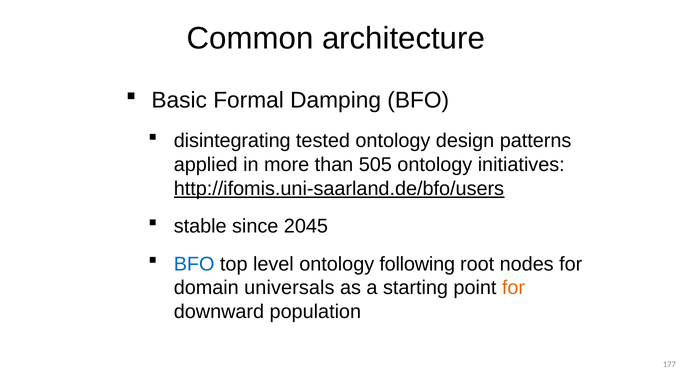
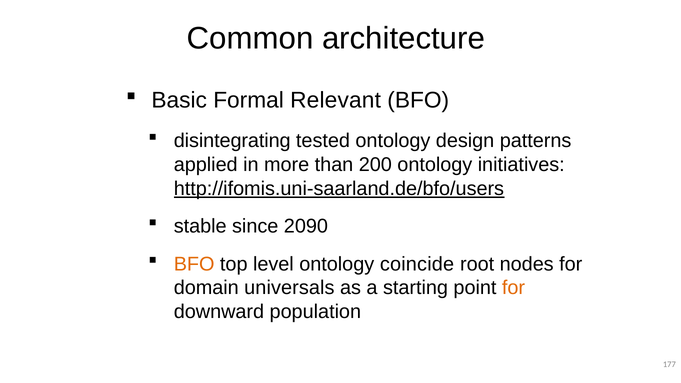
Damping: Damping -> Relevant
505: 505 -> 200
2045: 2045 -> 2090
BFO at (194, 264) colour: blue -> orange
following: following -> coincide
